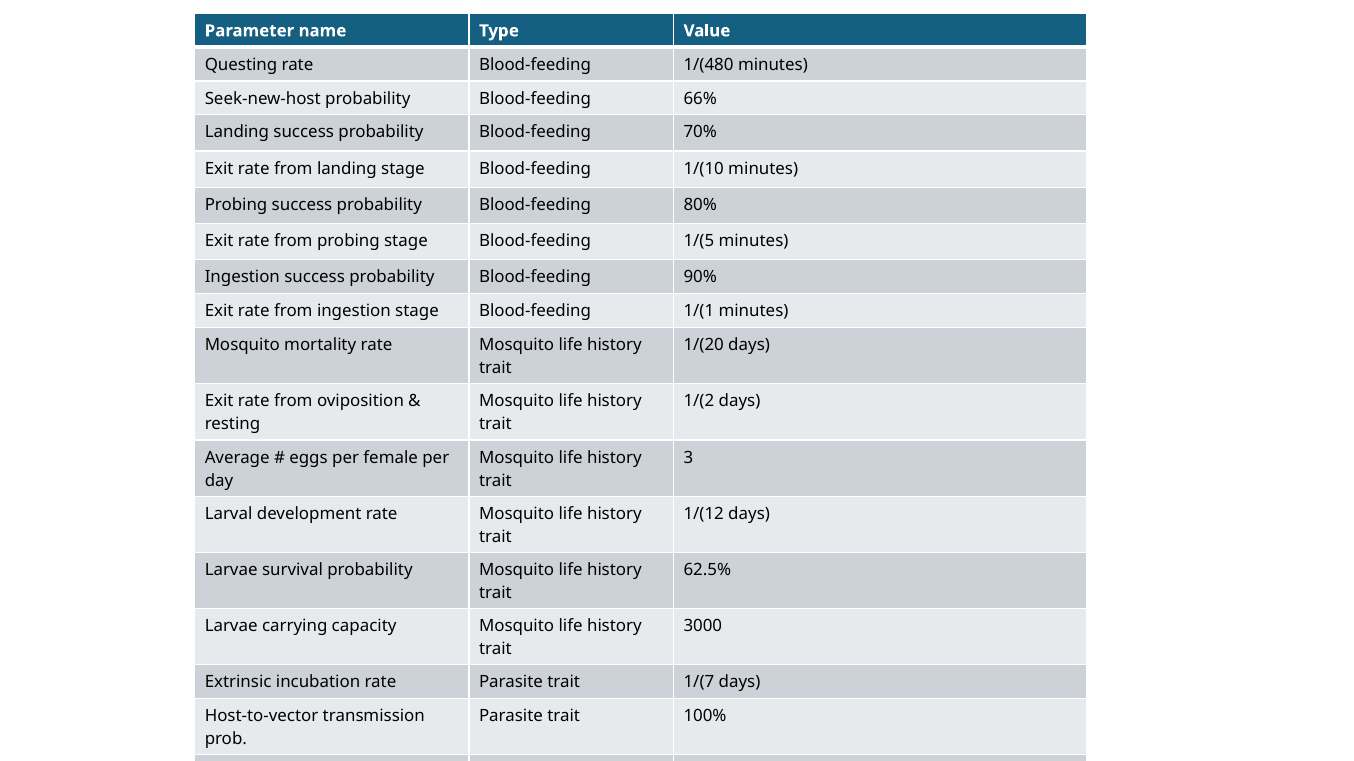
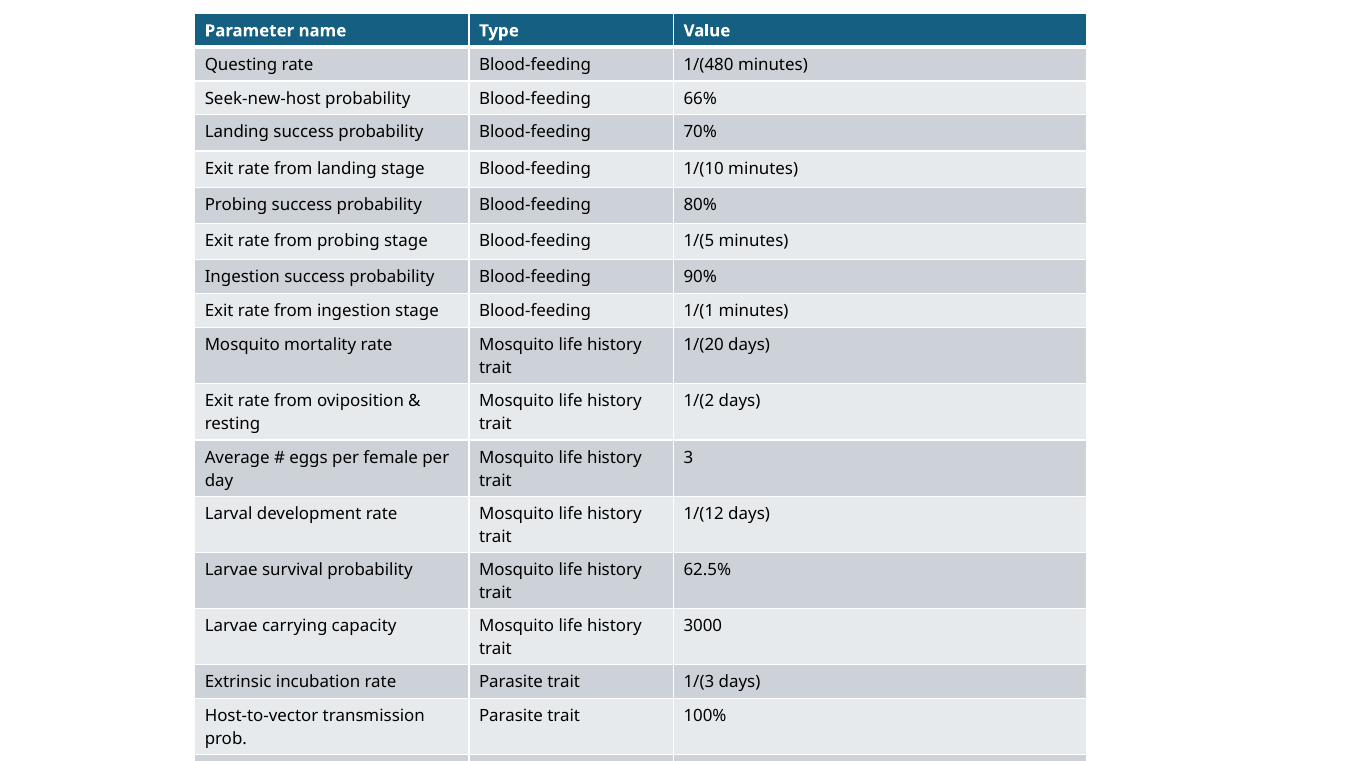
1/(7: 1/(7 -> 1/(3
